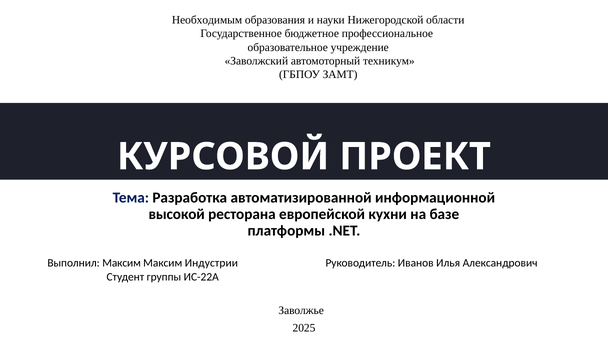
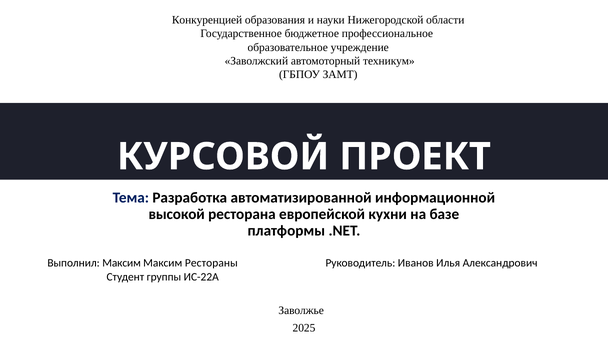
Необходимым: Необходимым -> Конкуренцией
Индустрии: Индустрии -> Рестораны
